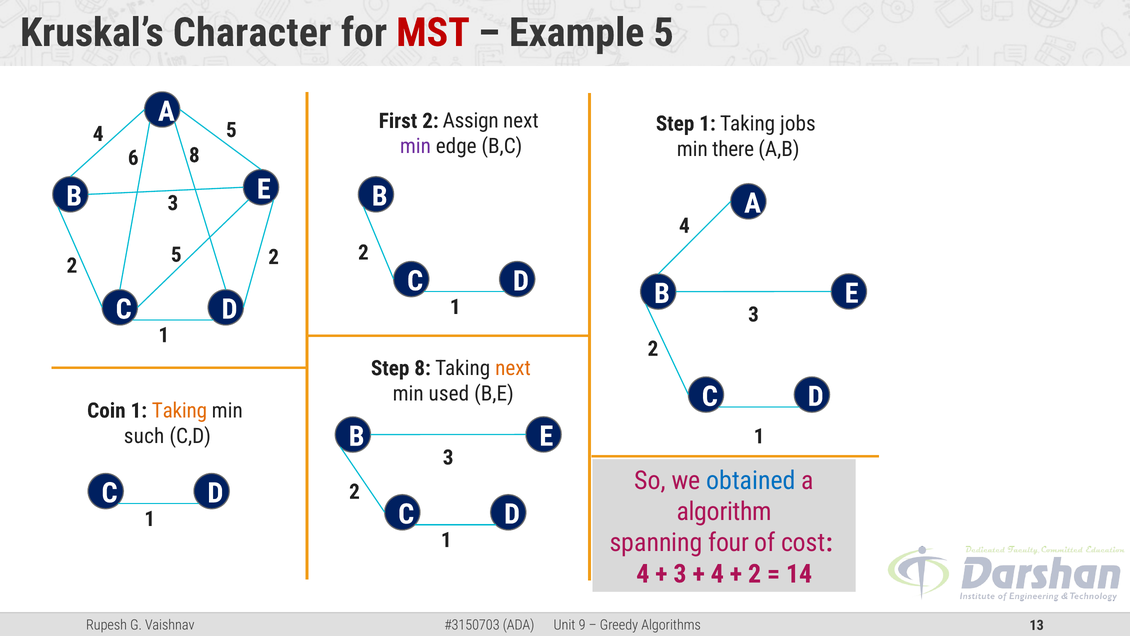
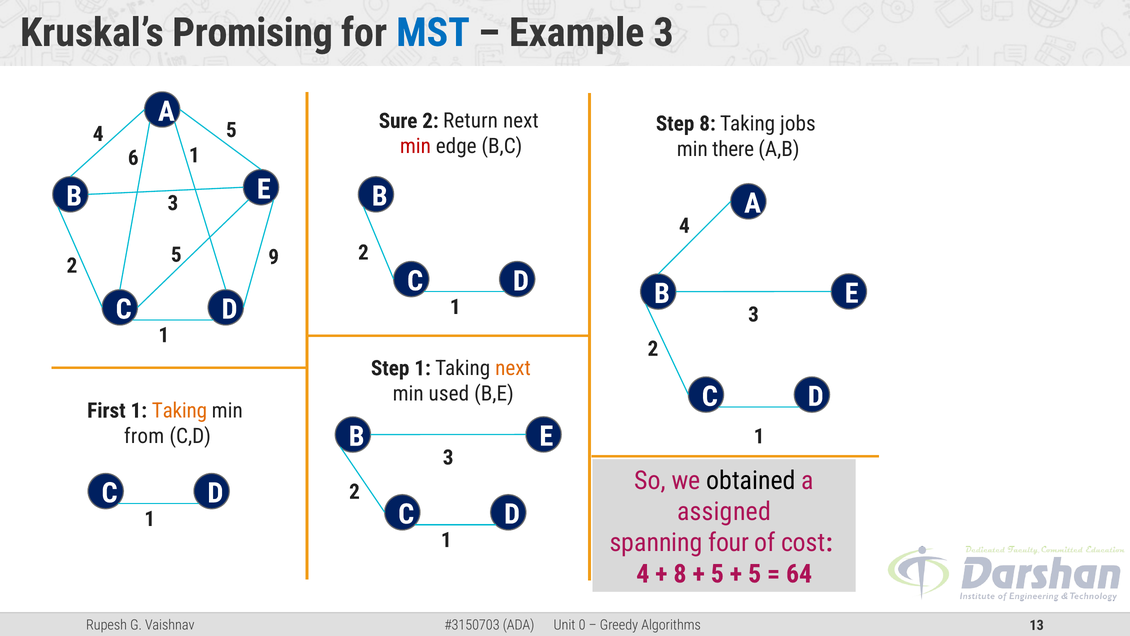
Character: Character -> Promising
MST colour: red -> blue
Example 5: 5 -> 3
First: First -> Sure
Assign: Assign -> Return
Step 1: 1 -> 8
min at (415, 146) colour: purple -> red
6 8: 8 -> 1
2 2: 2 -> 9
Step 8: 8 -> 1
Coin: Coin -> First
such: such -> from
obtained colour: blue -> black
algorithm: algorithm -> assigned
3 at (680, 574): 3 -> 8
4 at (717, 574): 4 -> 5
2 at (755, 574): 2 -> 5
14: 14 -> 64
9: 9 -> 0
